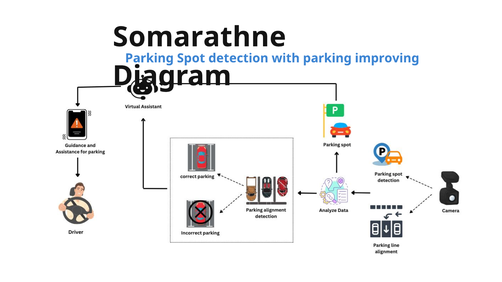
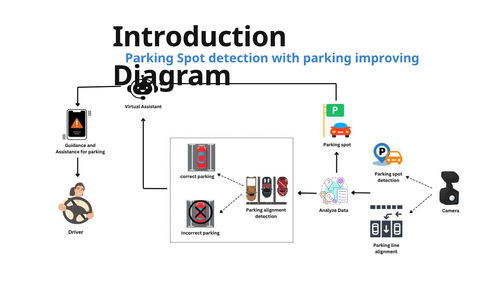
Somarathne: Somarathne -> Introduction
